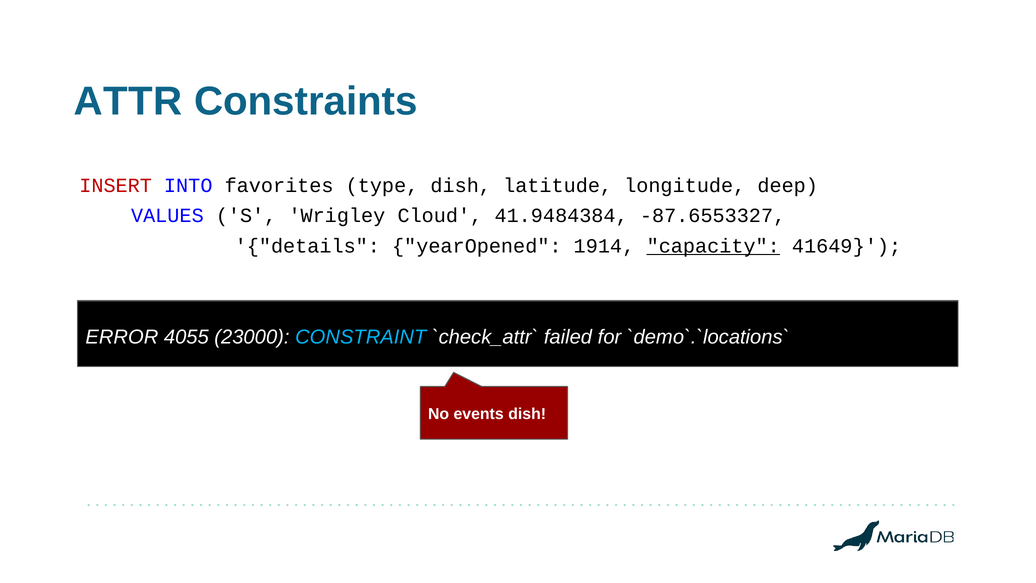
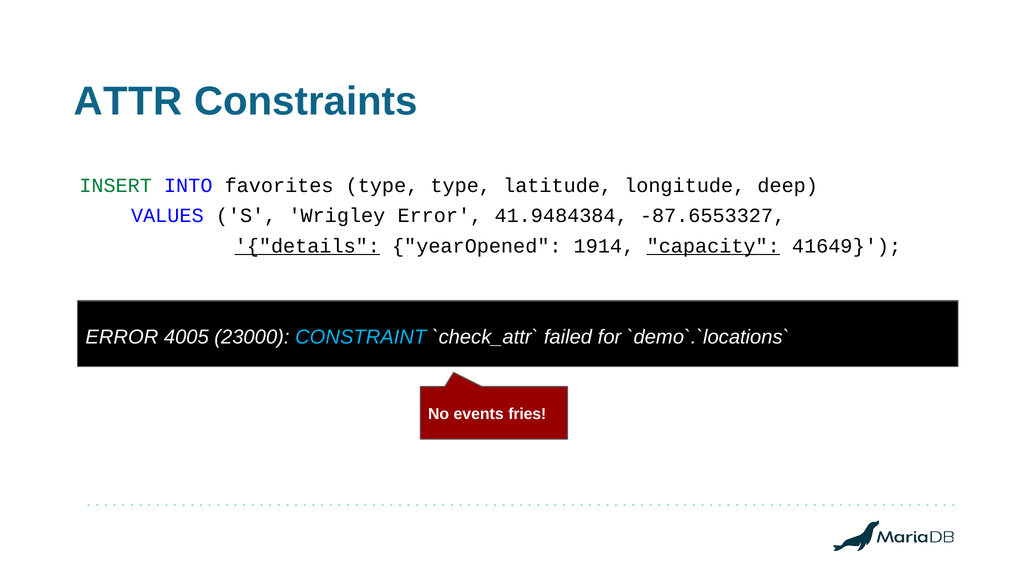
INSERT colour: red -> green
type dish: dish -> type
Wrigley Cloud: Cloud -> Error
details underline: none -> present
4055: 4055 -> 4005
events dish: dish -> fries
